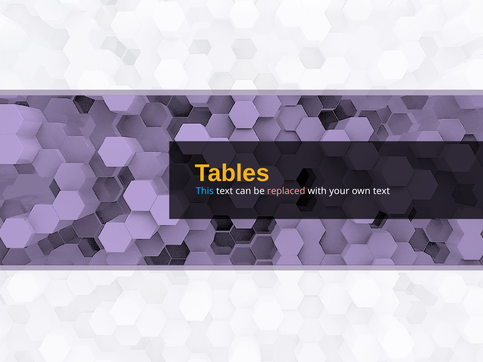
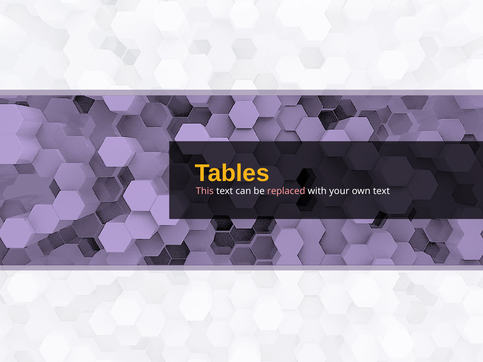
This colour: light blue -> pink
